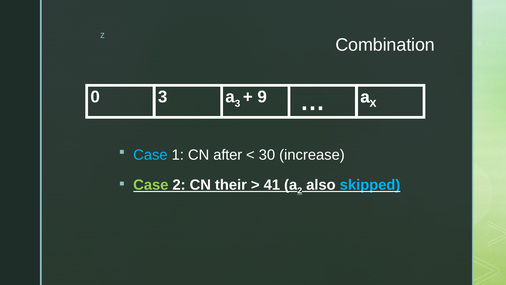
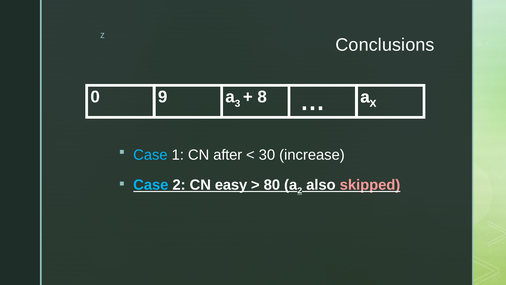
Combination: Combination -> Conclusions
0 3: 3 -> 9
9: 9 -> 8
Case at (151, 185) colour: light green -> light blue
their: their -> easy
41: 41 -> 80
skipped colour: light blue -> pink
